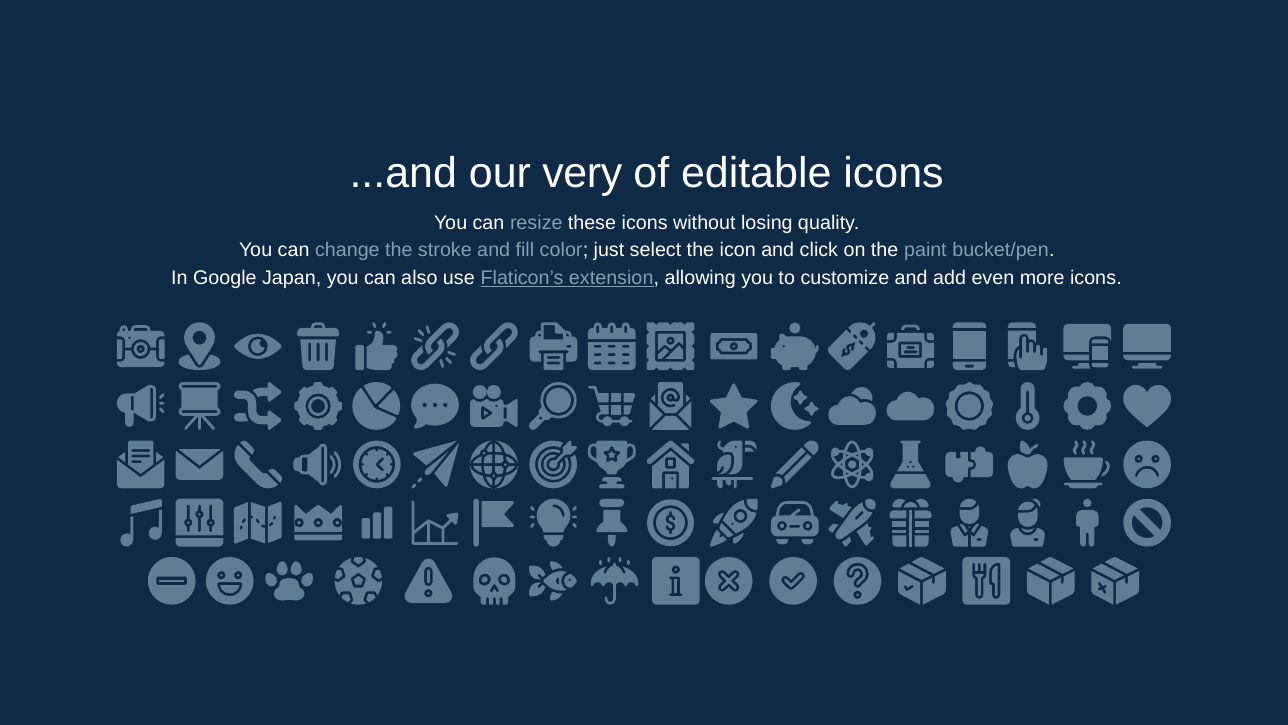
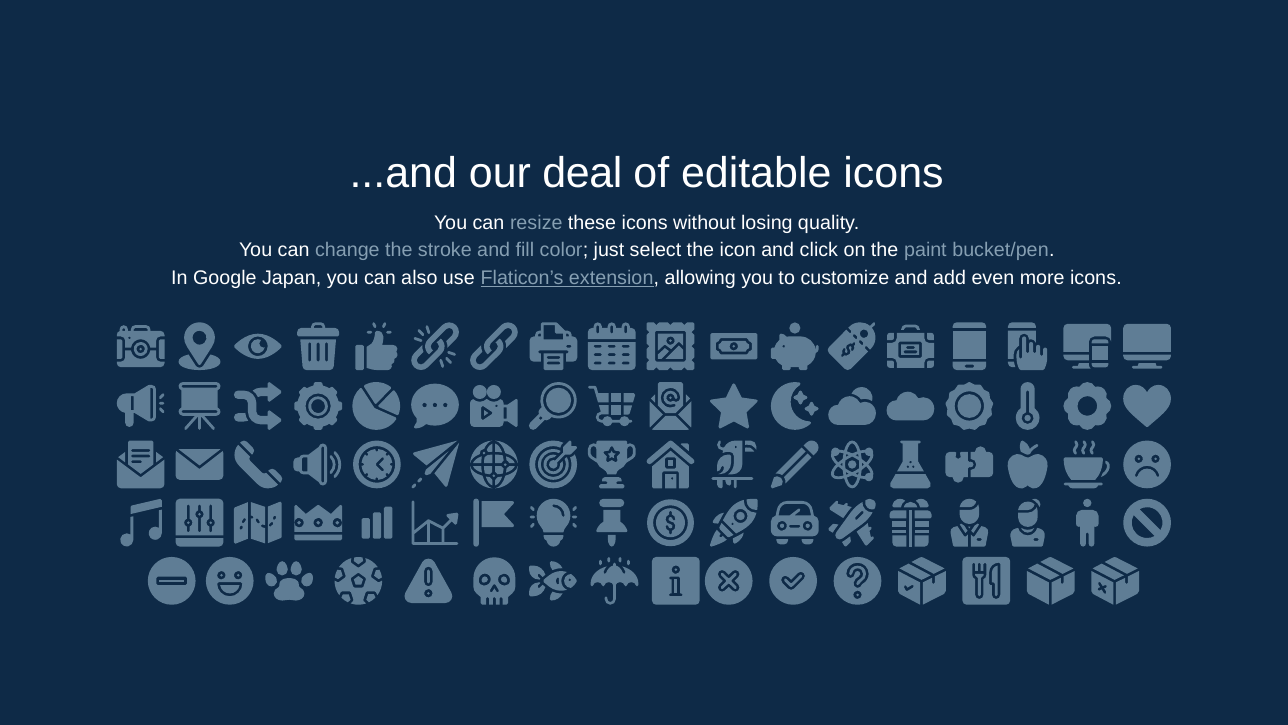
very: very -> deal
